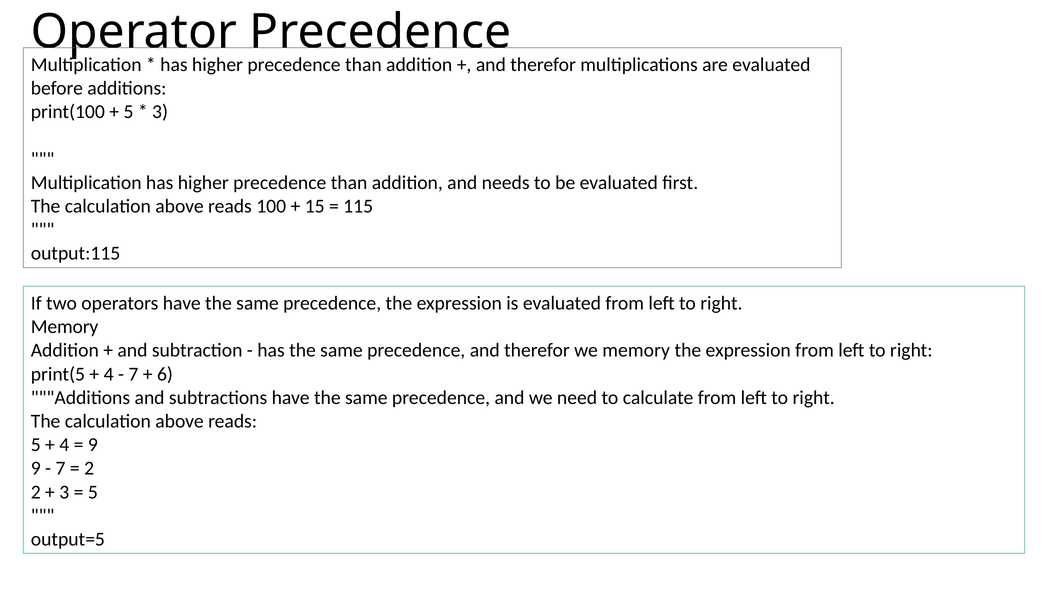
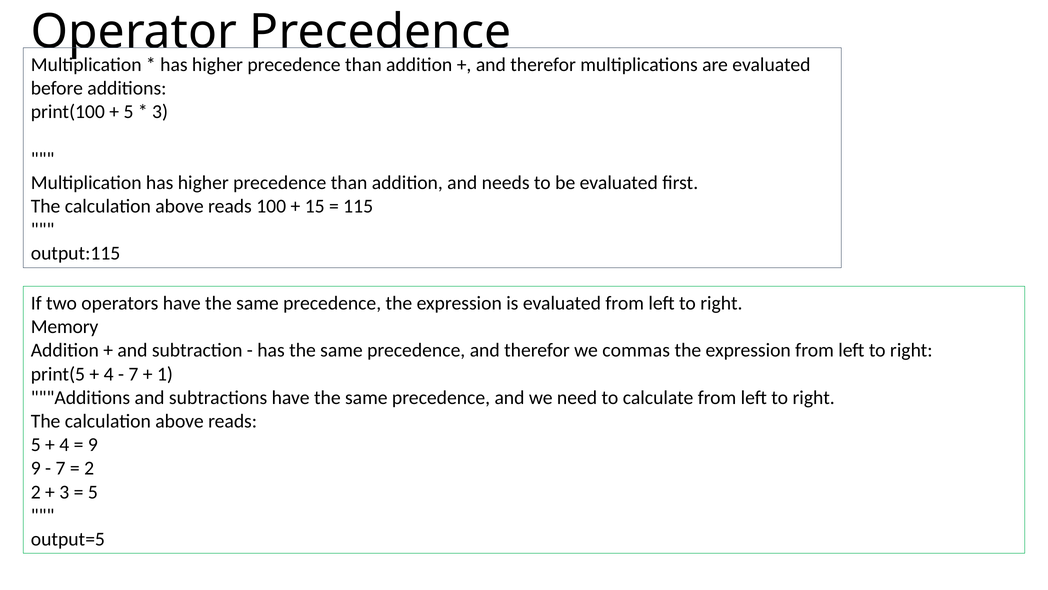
we memory: memory -> commas
6: 6 -> 1
